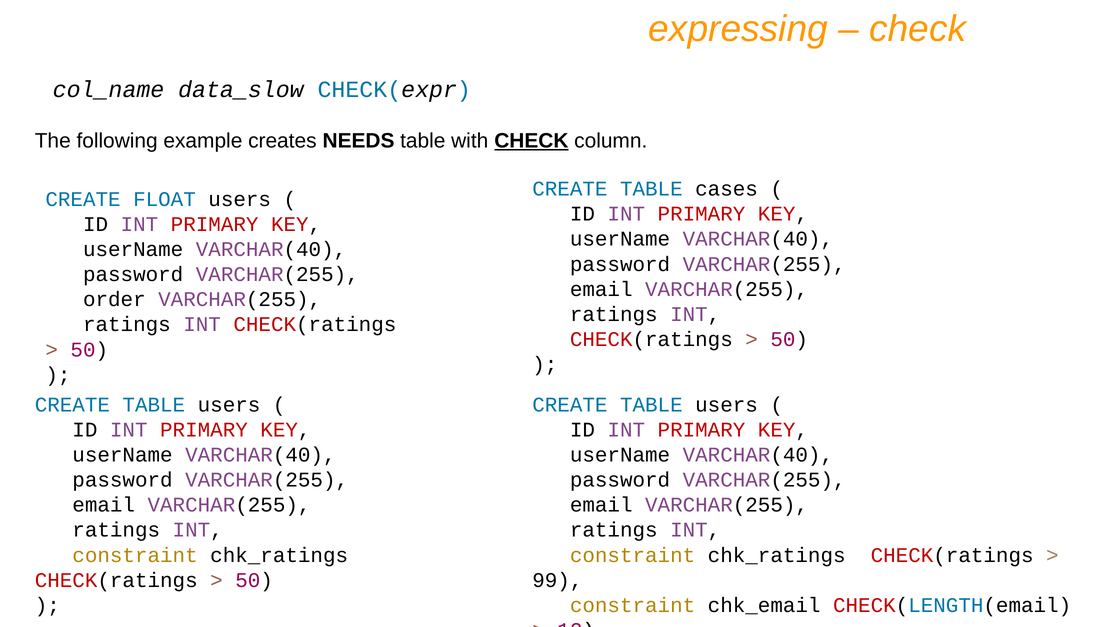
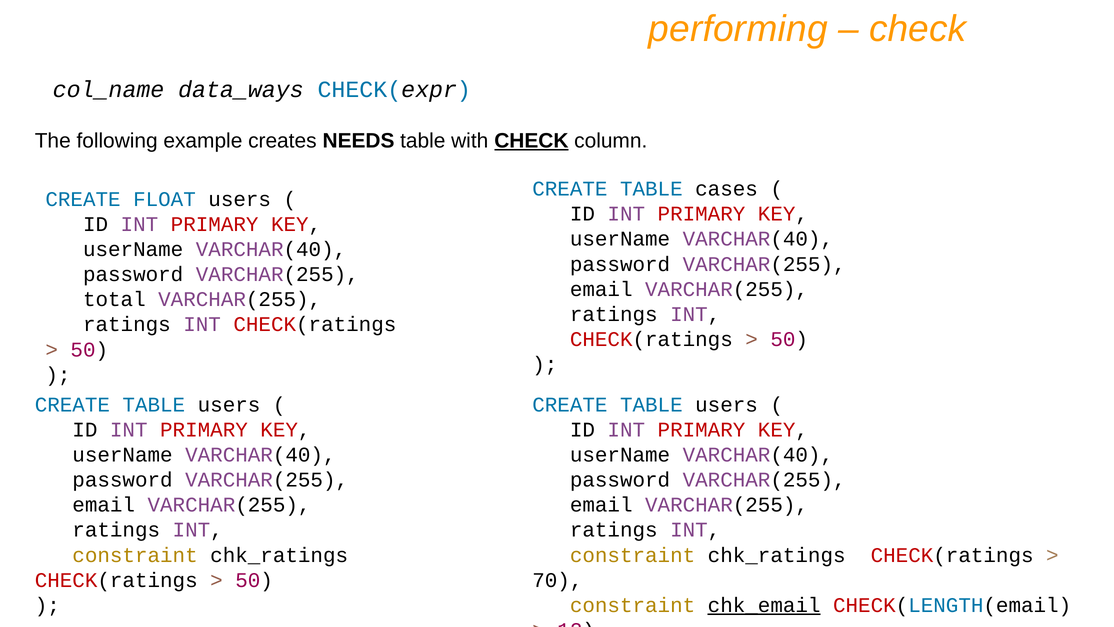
expressing: expressing -> performing
data_slow: data_slow -> data_ways
order: order -> total
99: 99 -> 70
chk_email underline: none -> present
